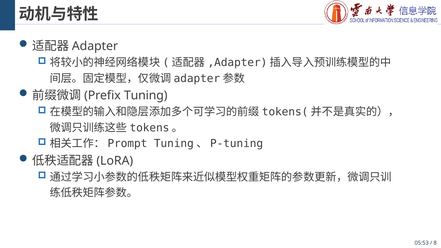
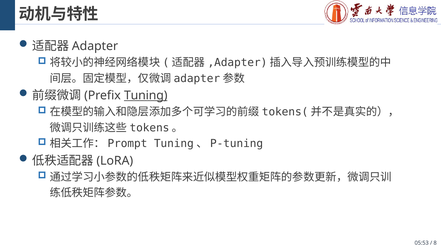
Tuning underline: none -> present
